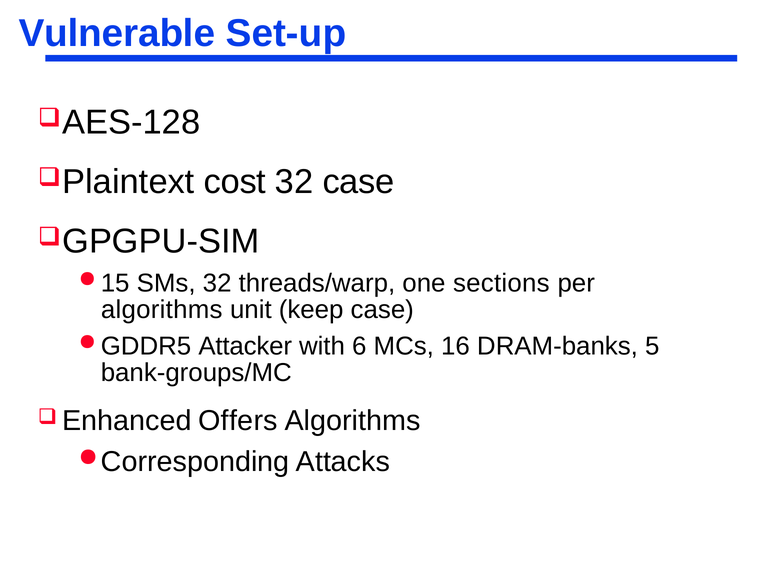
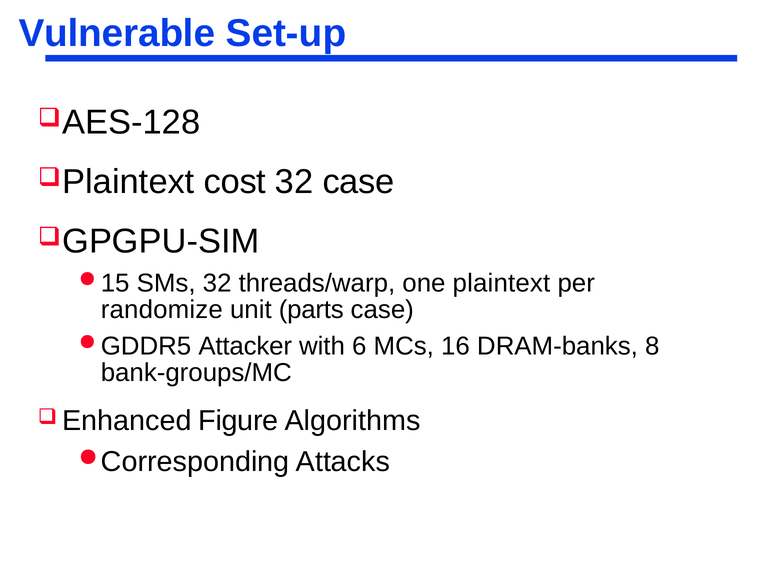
sections: sections -> plaintext
algorithms at (162, 310): algorithms -> randomize
keep: keep -> parts
5: 5 -> 8
Offers: Offers -> Figure
